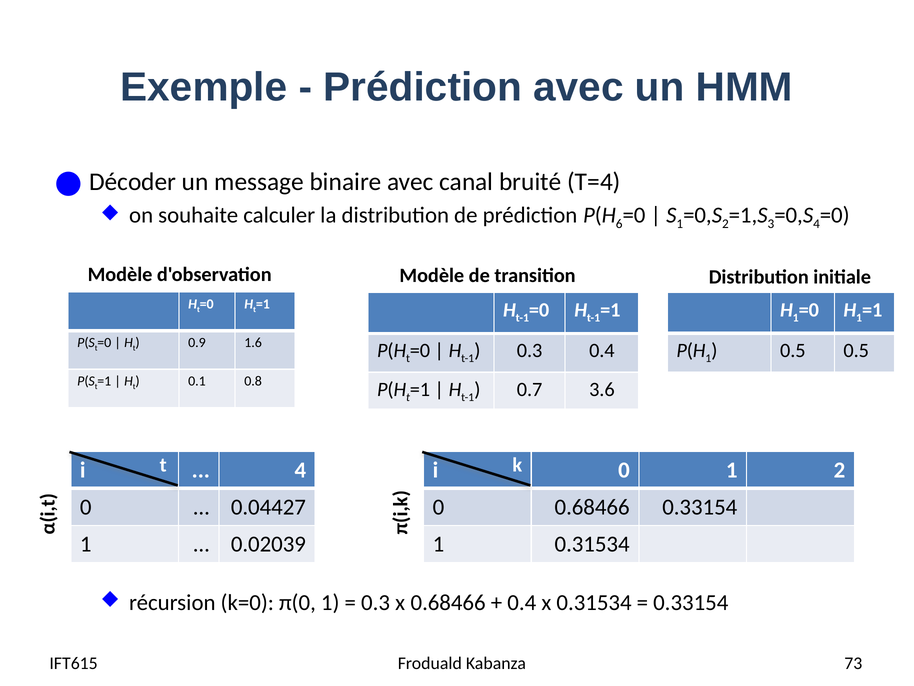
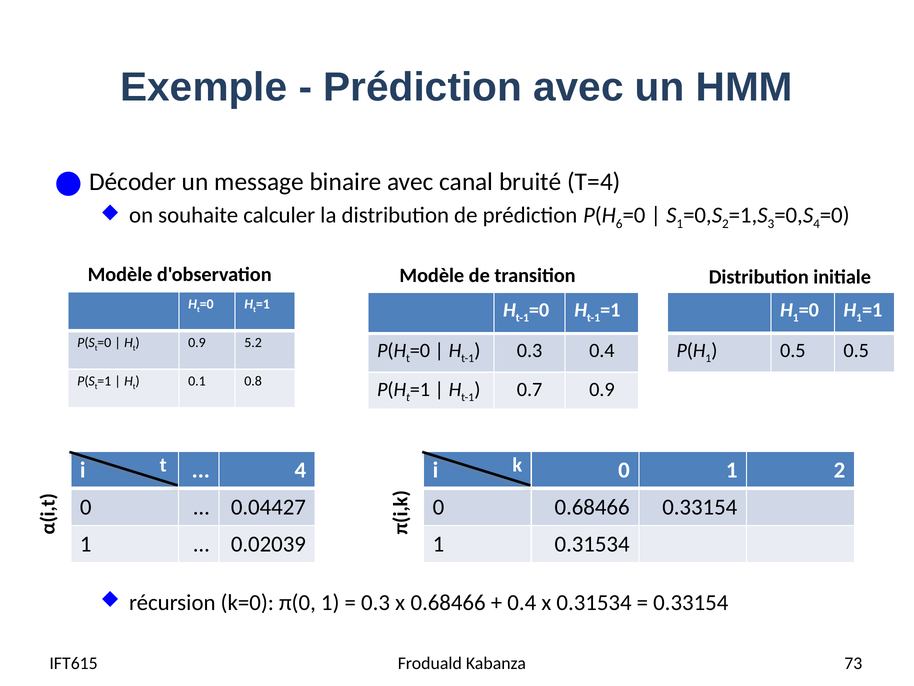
1.6: 1.6 -> 5.2
0.7 3.6: 3.6 -> 0.9
